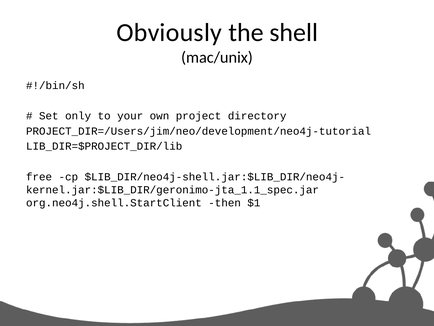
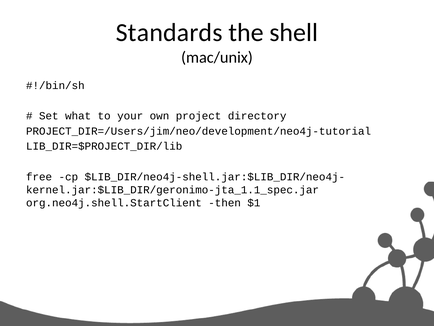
Obviously: Obviously -> Standards
only: only -> what
